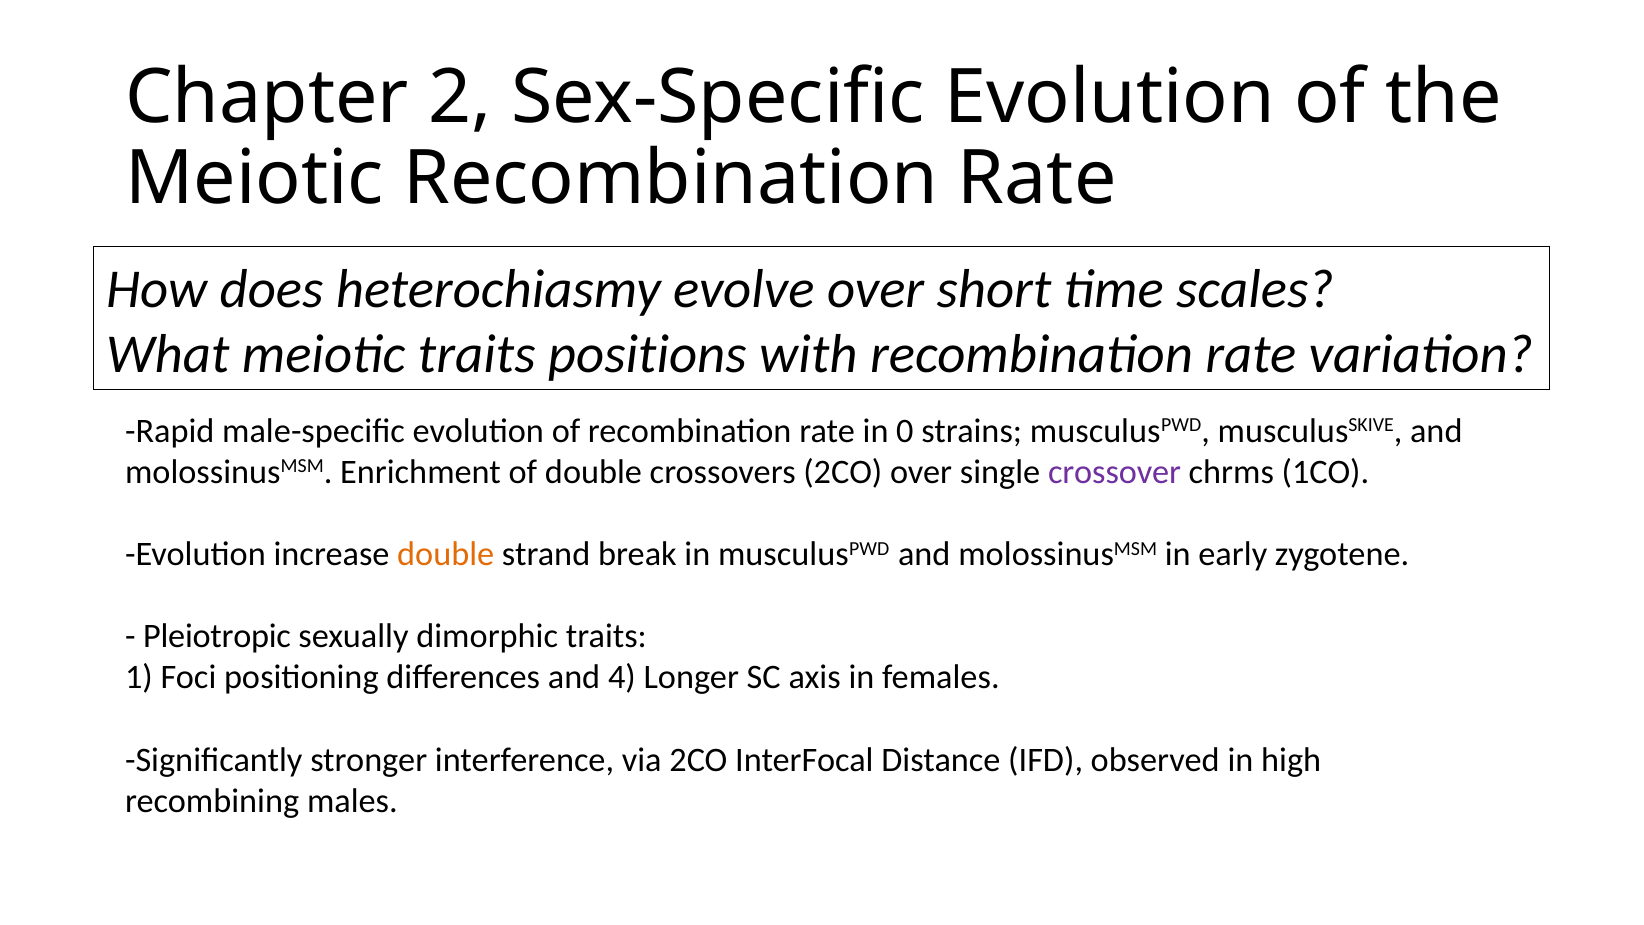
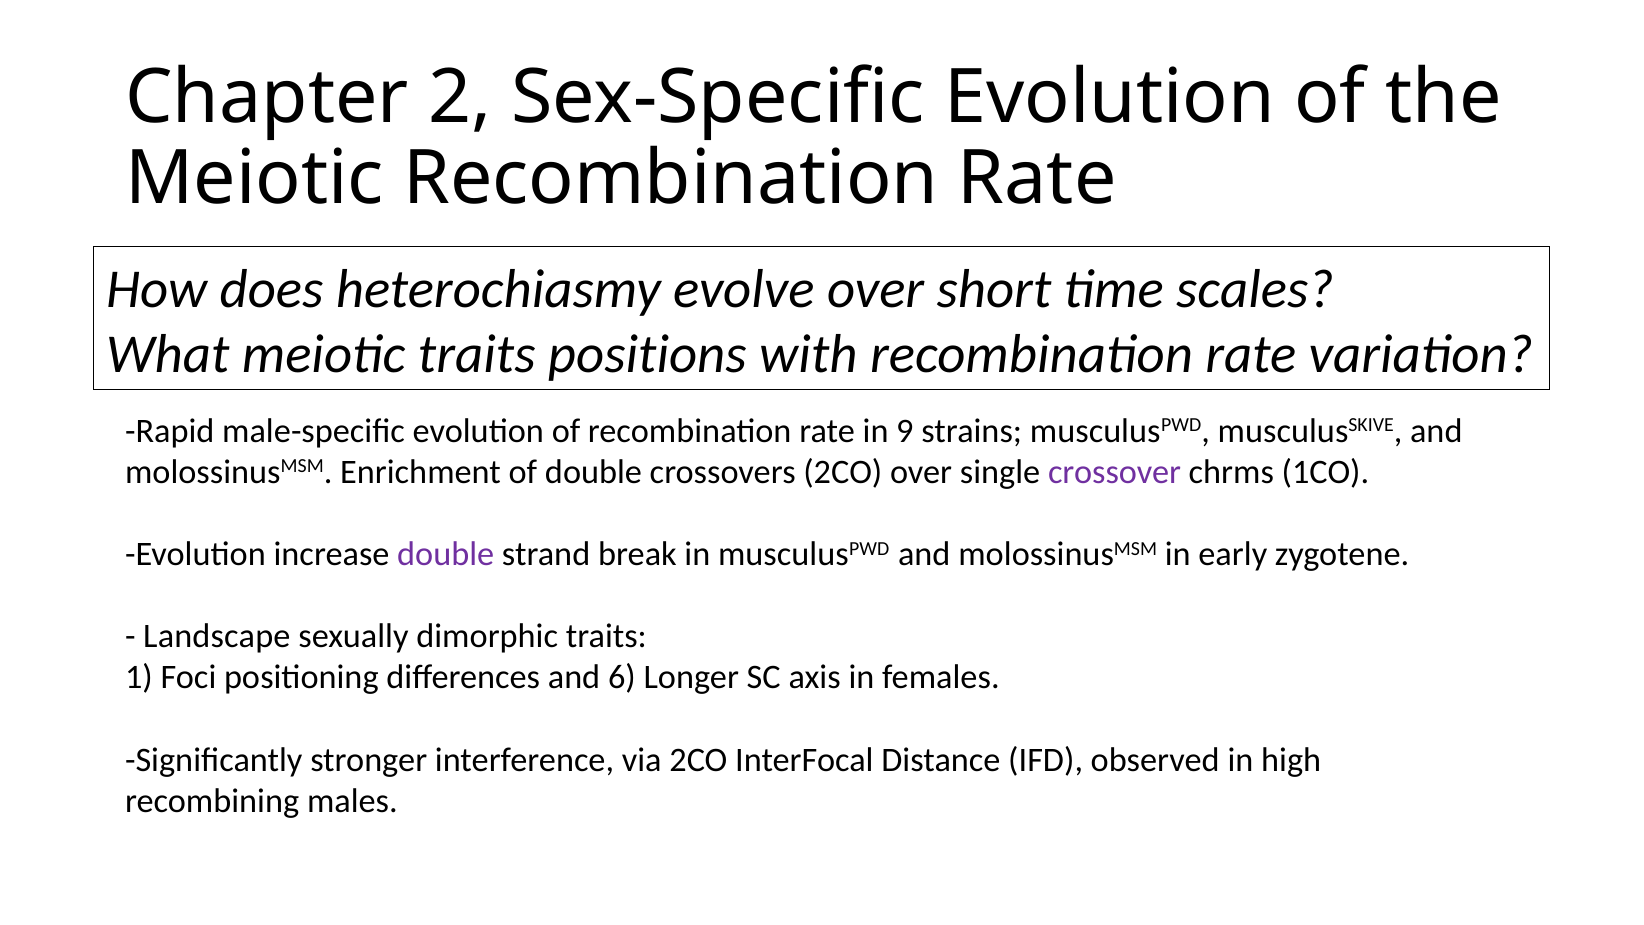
0: 0 -> 9
double at (446, 554) colour: orange -> purple
Pleiotropic: Pleiotropic -> Landscape
4: 4 -> 6
